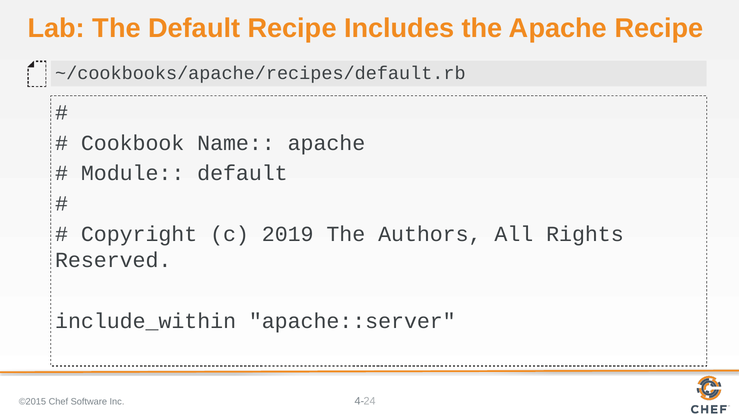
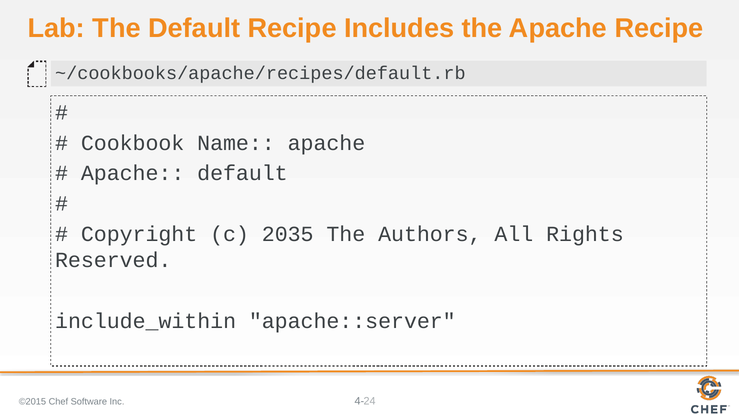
Module at (133, 174): Module -> Apache
2019: 2019 -> 2035
